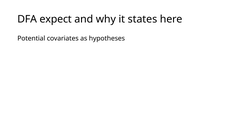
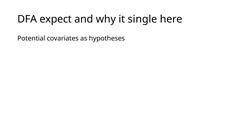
states: states -> single
